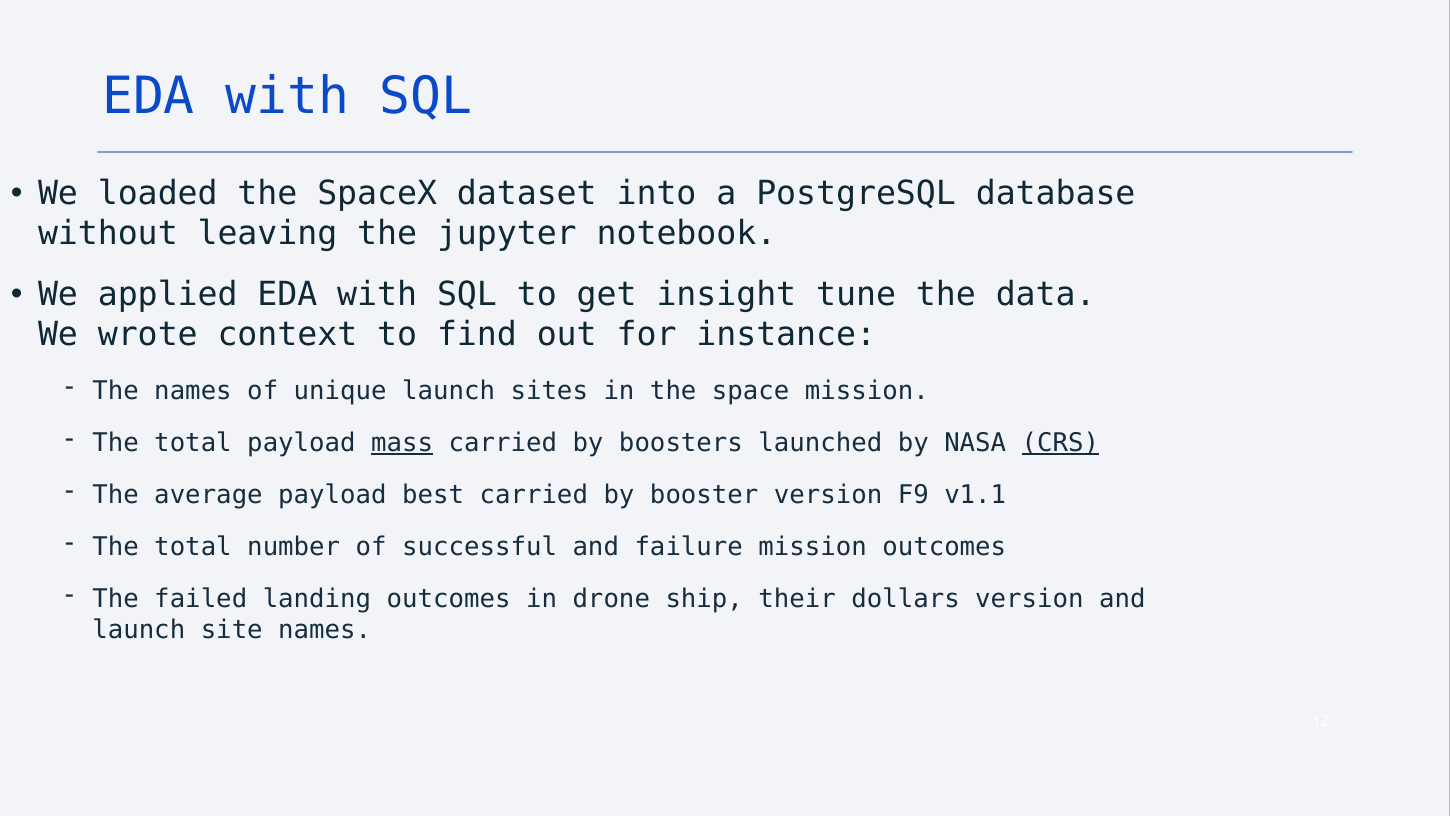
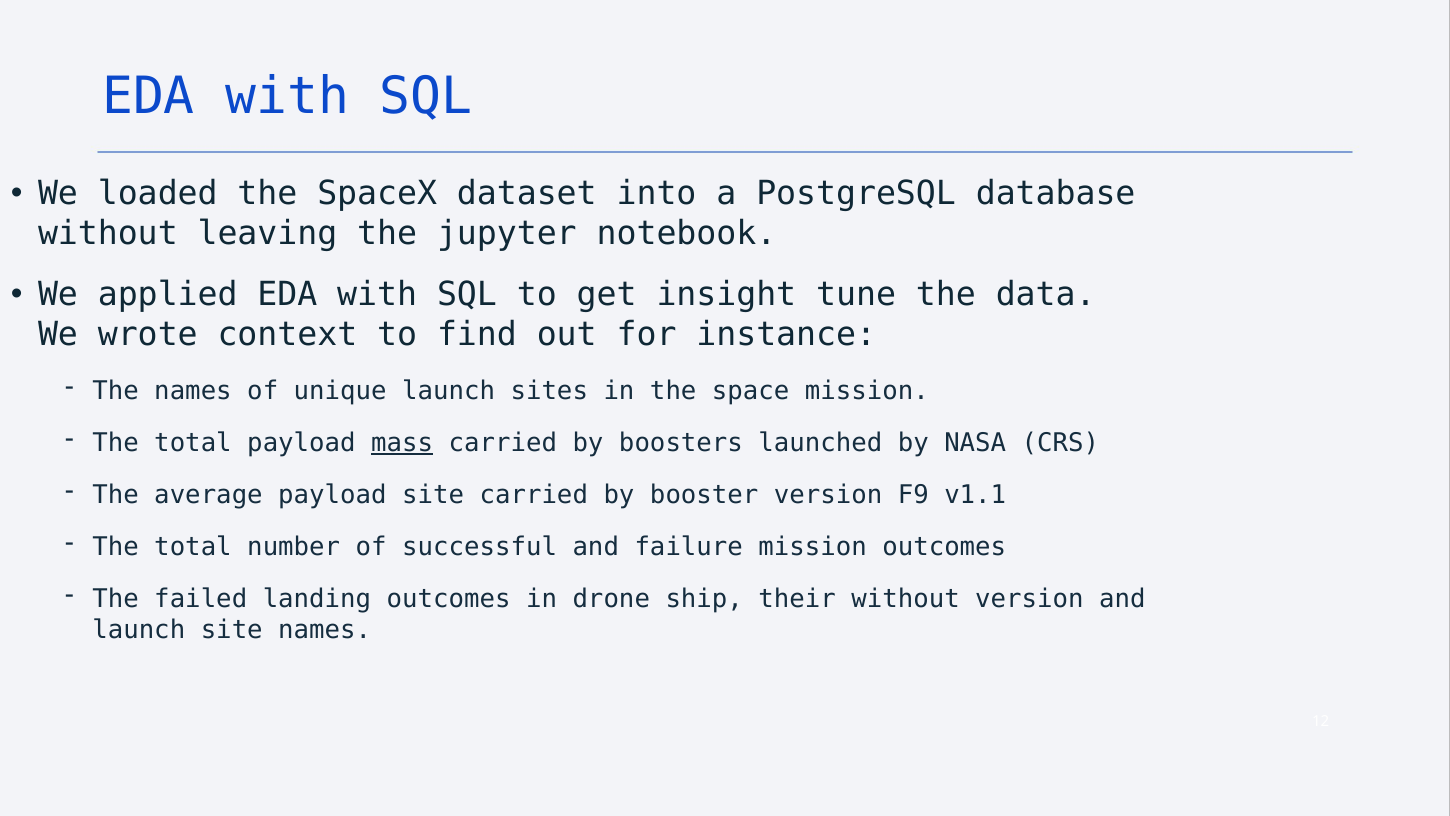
CRS underline: present -> none
payload best: best -> site
their dollars: dollars -> without
